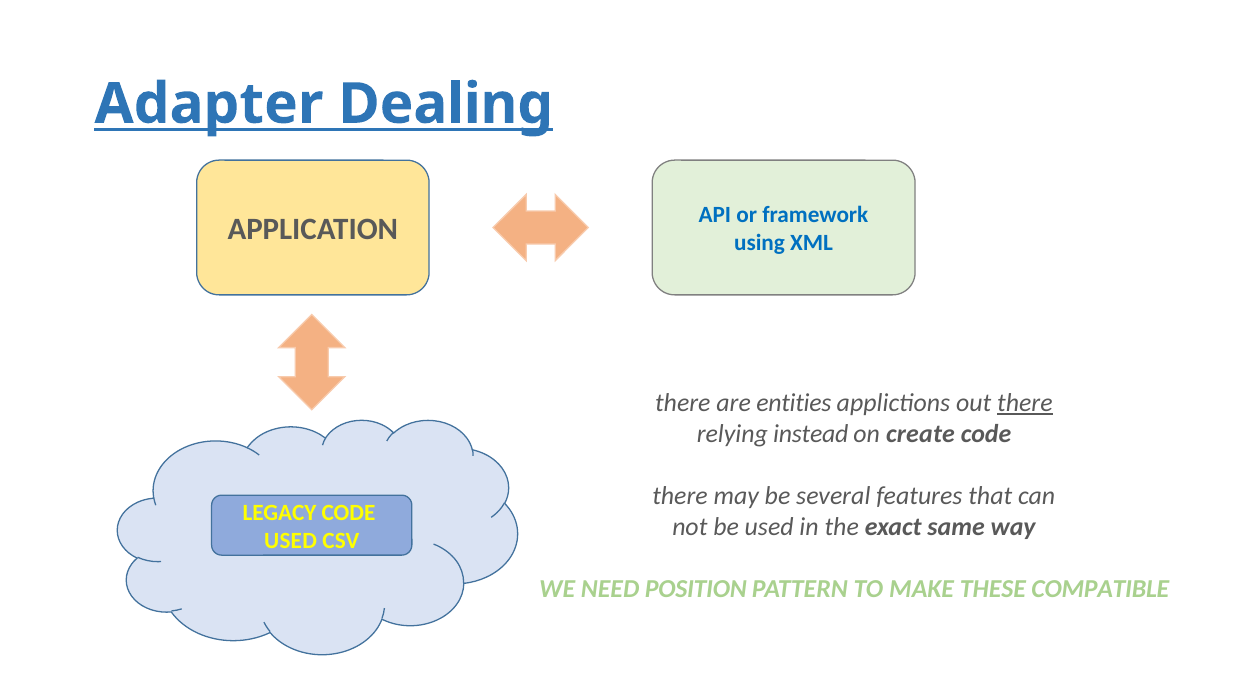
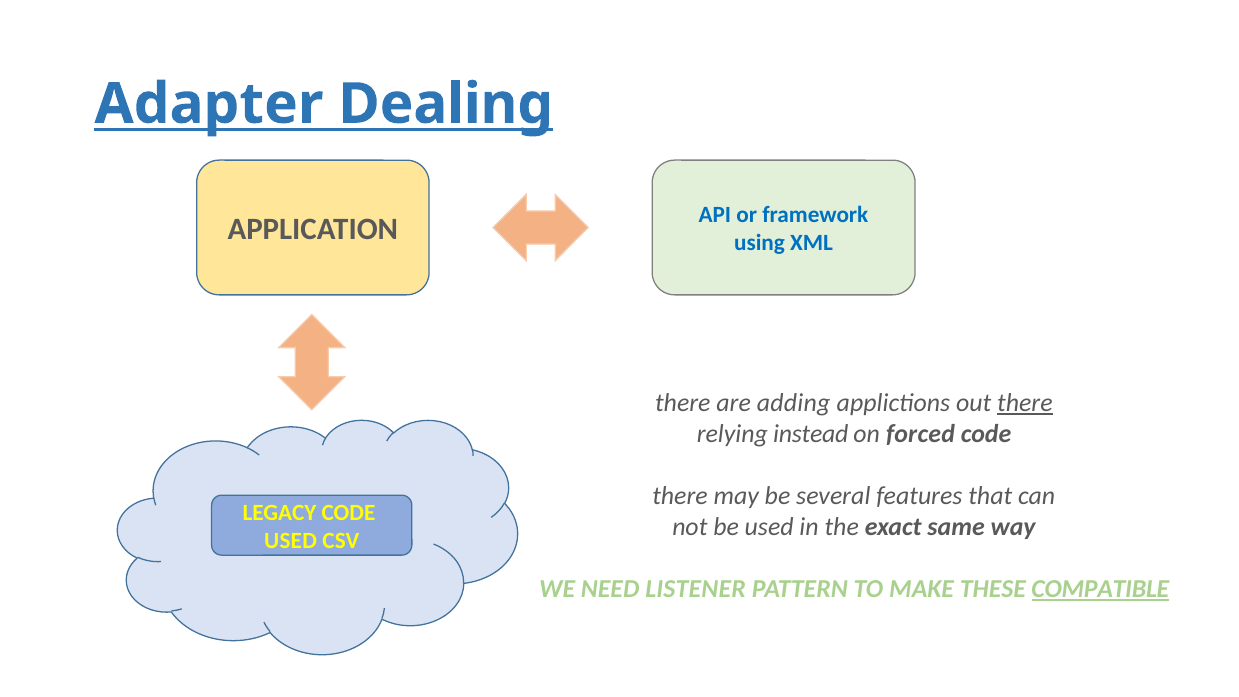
entities: entities -> adding
create: create -> forced
POSITION: POSITION -> LISTENER
COMPATIBLE underline: none -> present
